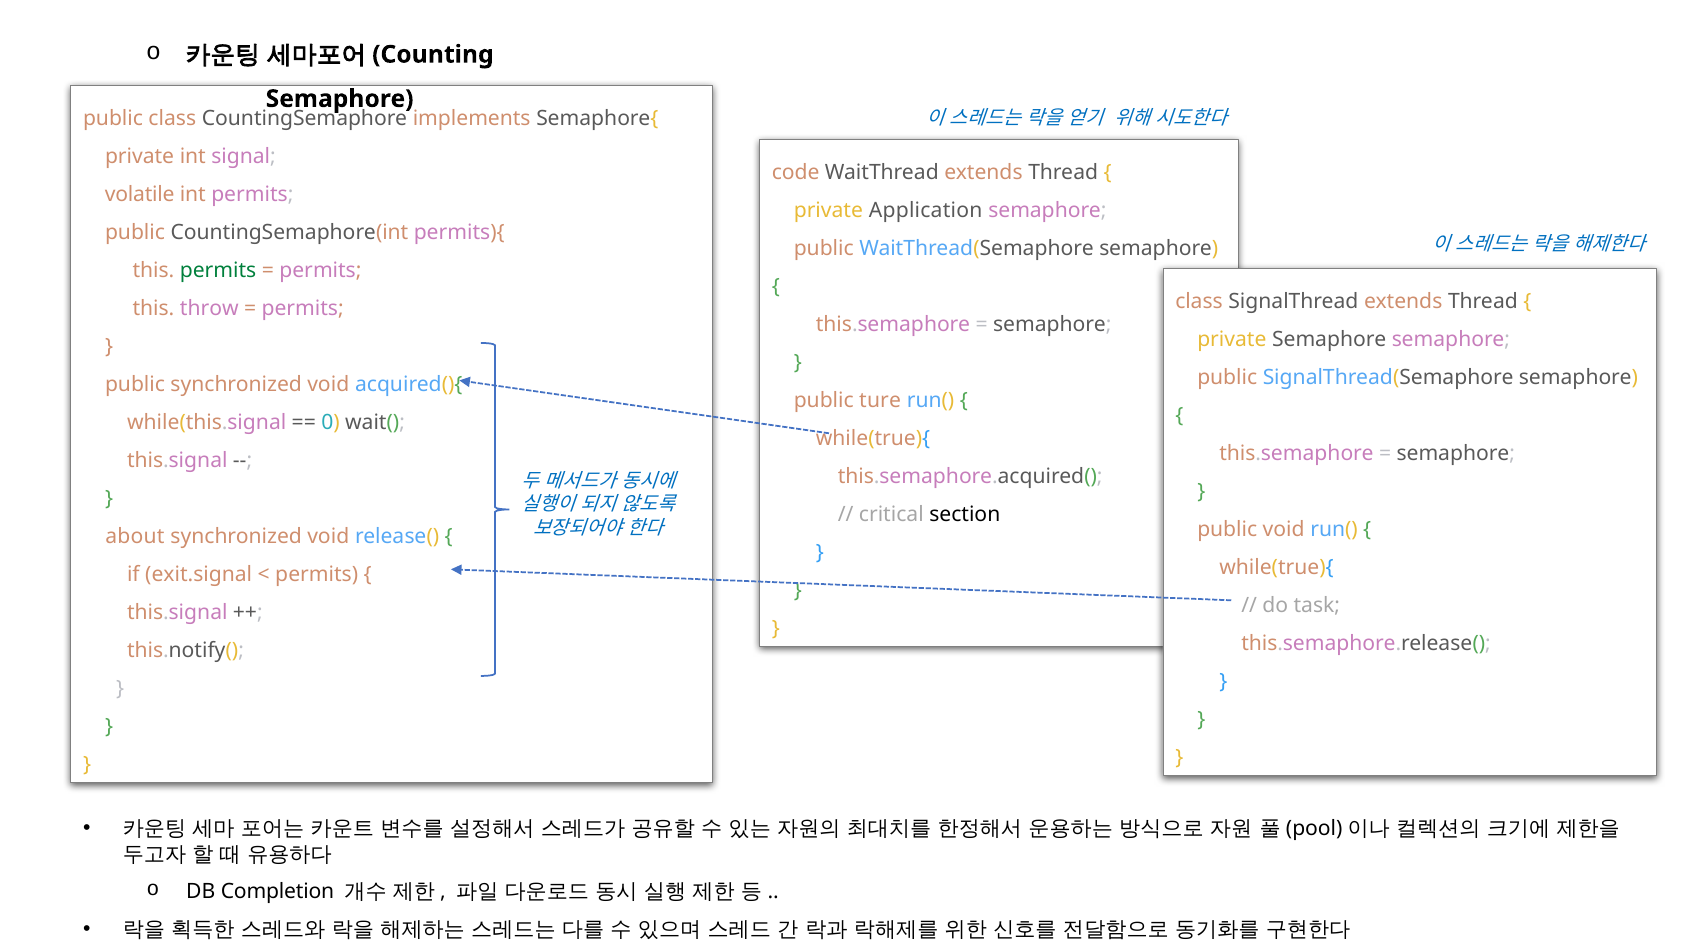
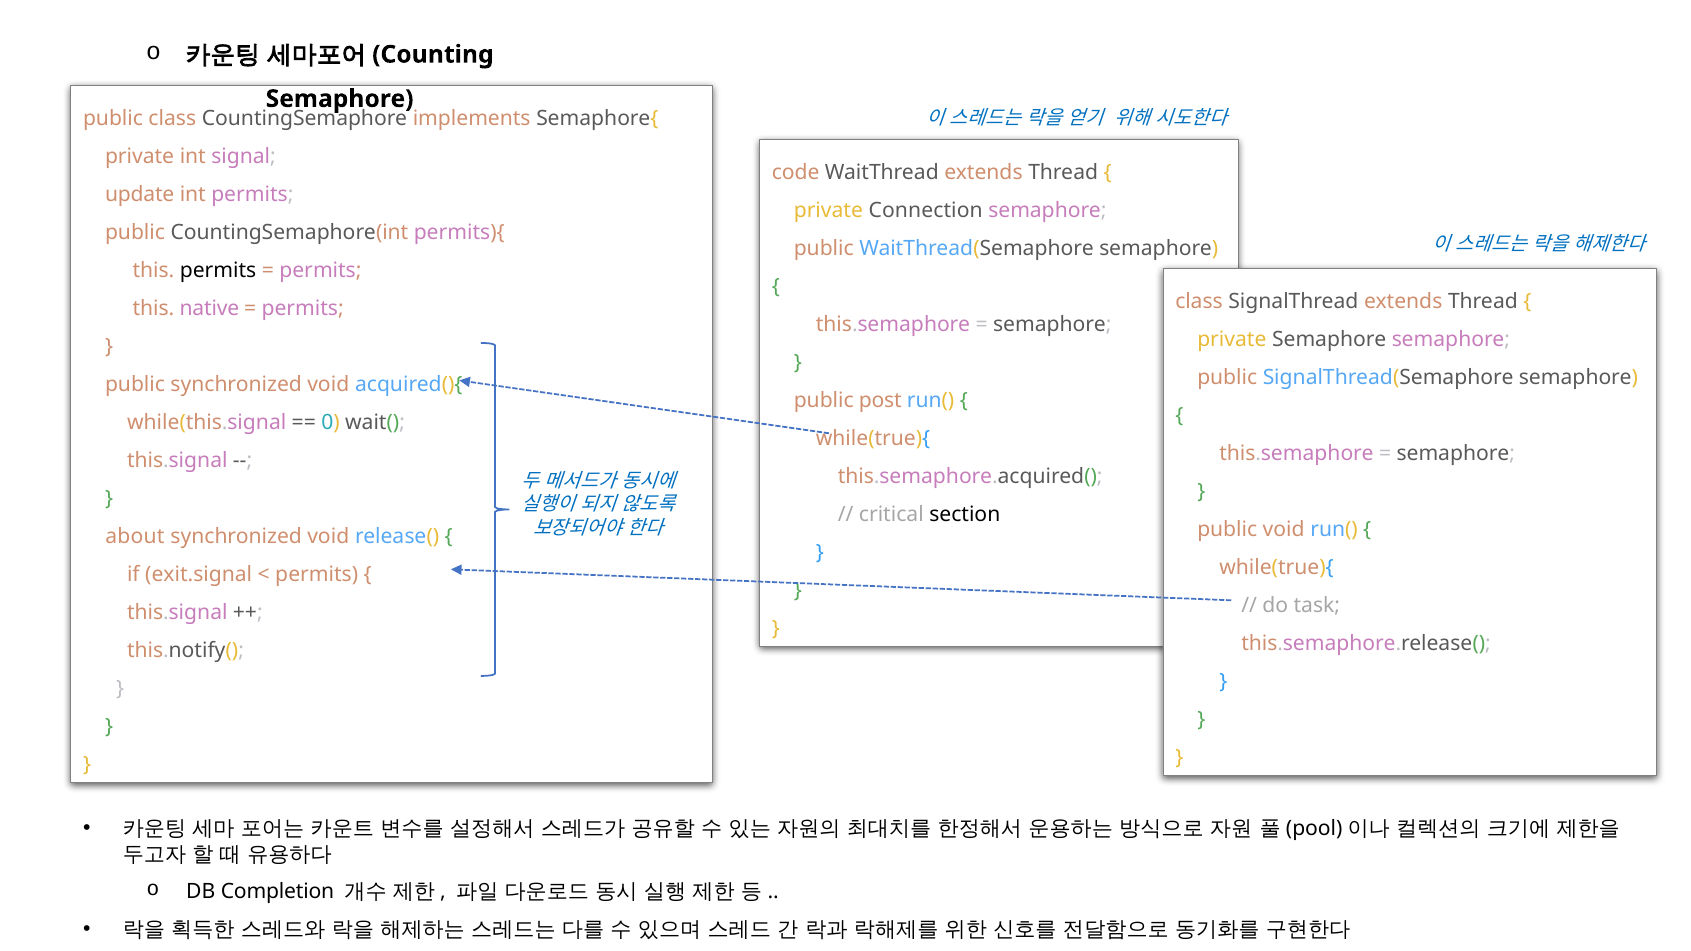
volatile: volatile -> update
Application: Application -> Connection
permits at (218, 270) colour: green -> black
throw: throw -> native
ture: ture -> post
